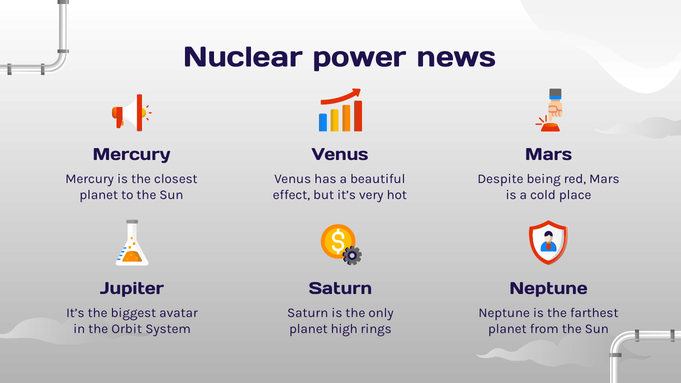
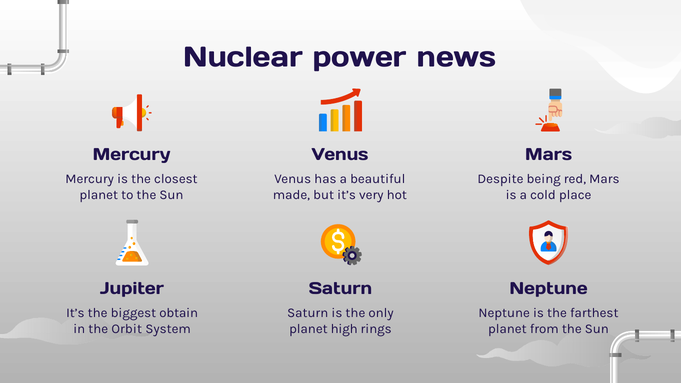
effect: effect -> made
avatar: avatar -> obtain
